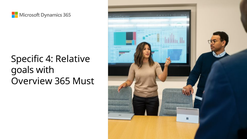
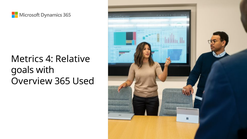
Specific: Specific -> Metrics
Must: Must -> Used
